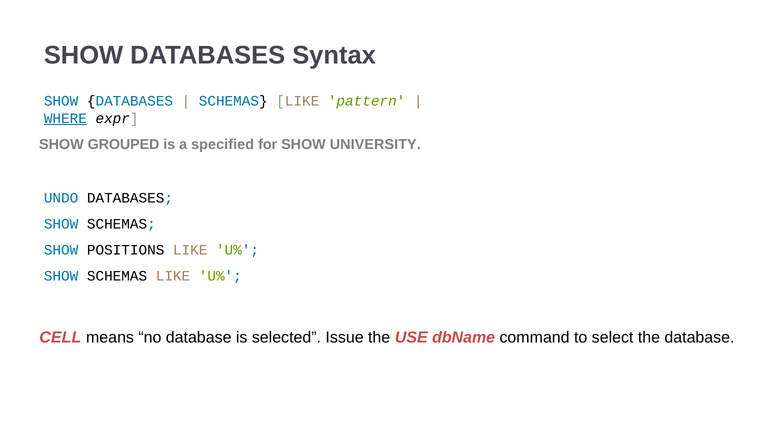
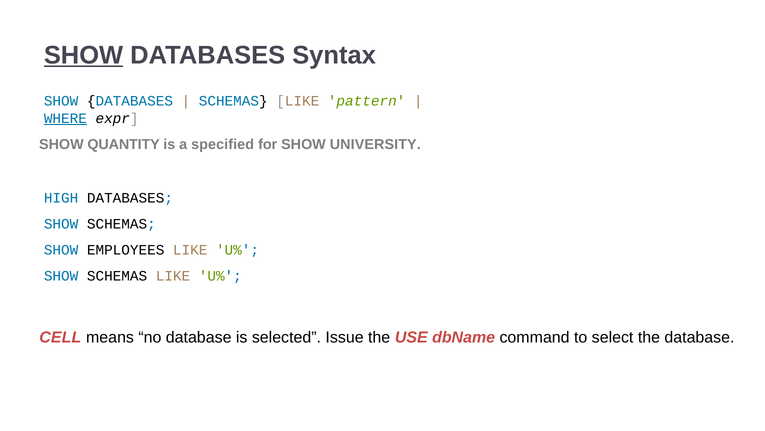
SHOW at (84, 55) underline: none -> present
GROUPED: GROUPED -> QUANTITY
UNDO: UNDO -> HIGH
POSITIONS: POSITIONS -> EMPLOYEES
